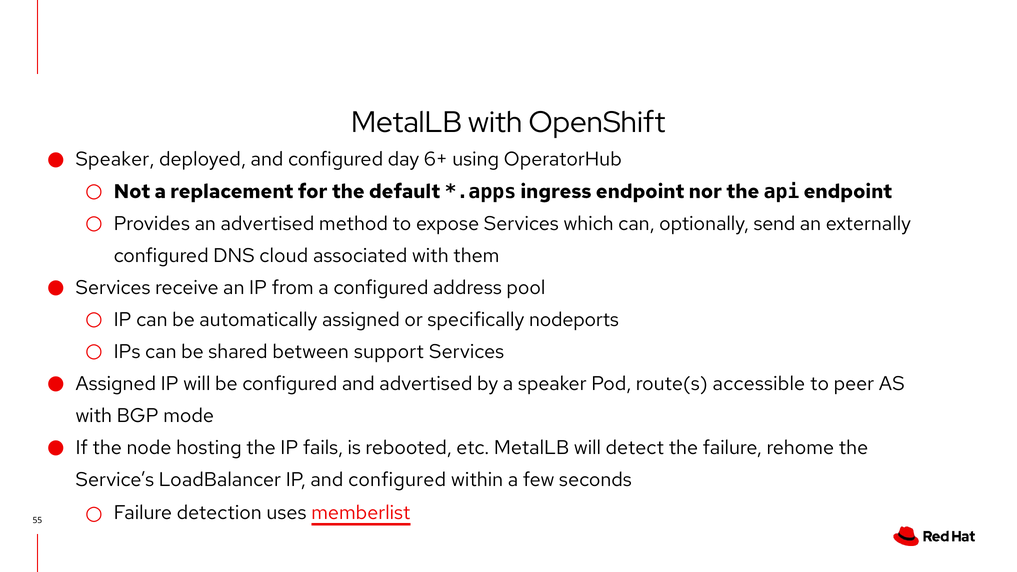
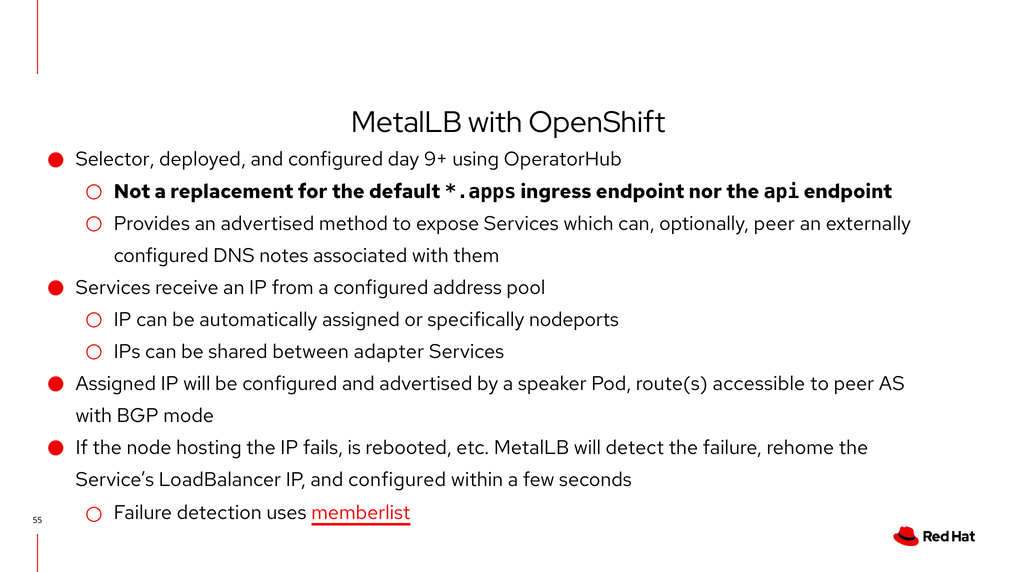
Speaker at (115, 159): Speaker -> Selector
6+: 6+ -> 9+
optionally send: send -> peer
cloud: cloud -> notes
support: support -> adapter
